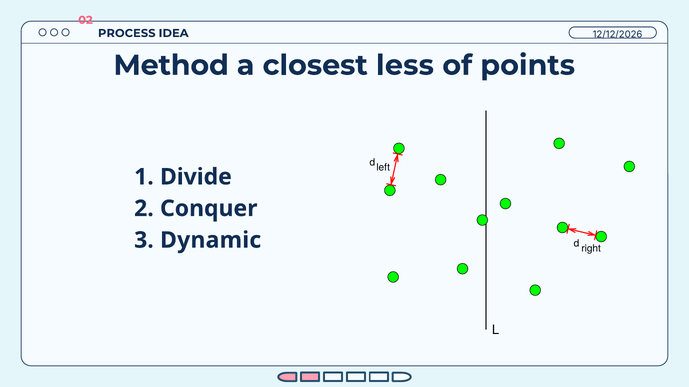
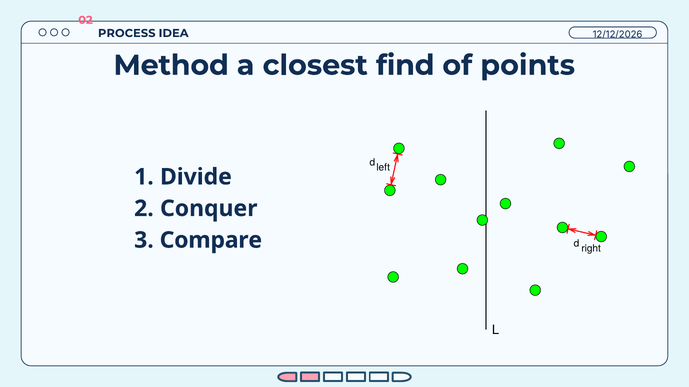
less: less -> find
Dynamic: Dynamic -> Compare
